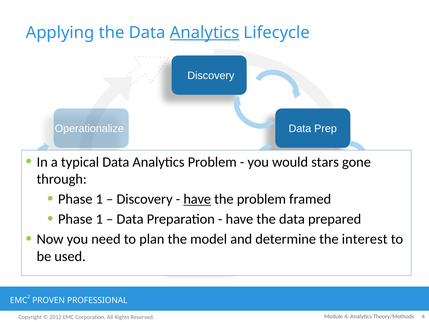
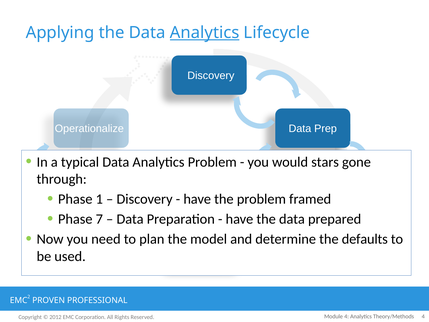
have at (197, 199) underline: present -> none
1 at (99, 219): 1 -> 7
interest: interest -> defaults
